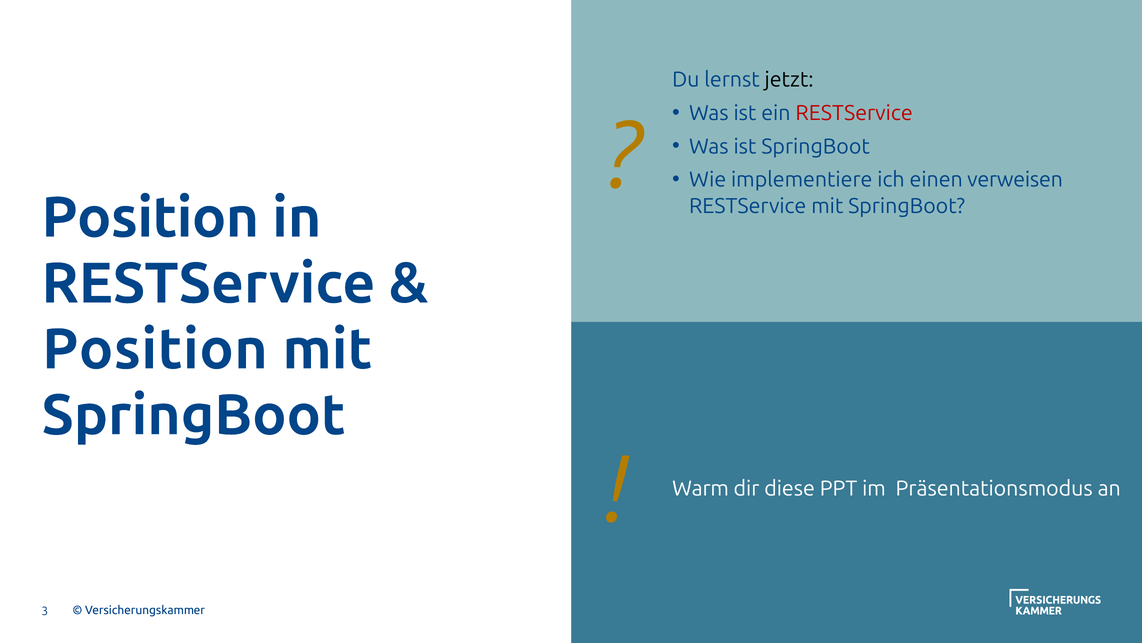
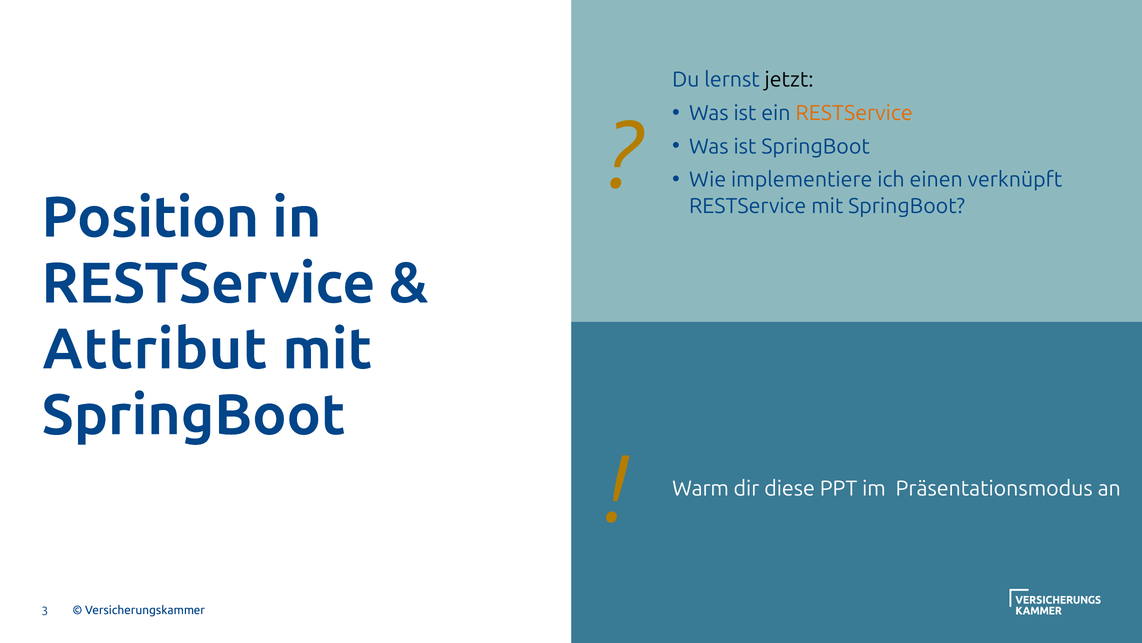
RESTService at (854, 113) colour: red -> orange
verweisen: verweisen -> verknüpft
Position at (155, 349): Position -> Attribut
